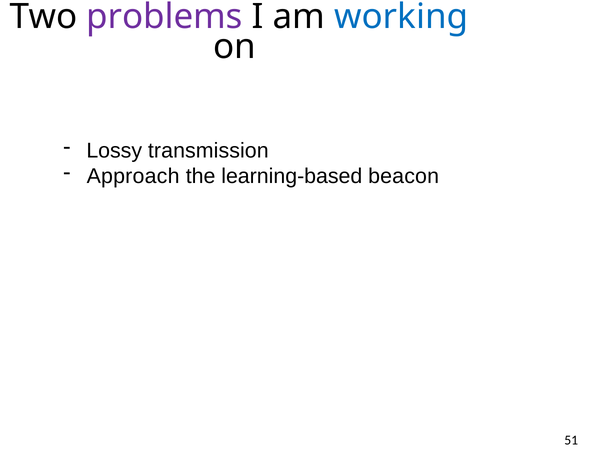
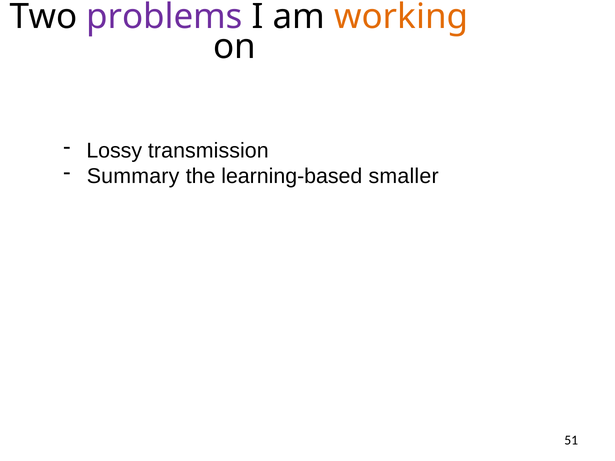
working colour: blue -> orange
Approach: Approach -> Summary
beacon: beacon -> smaller
